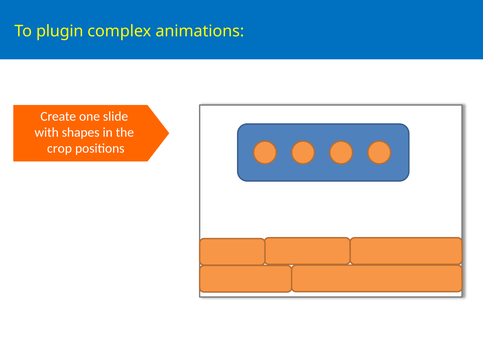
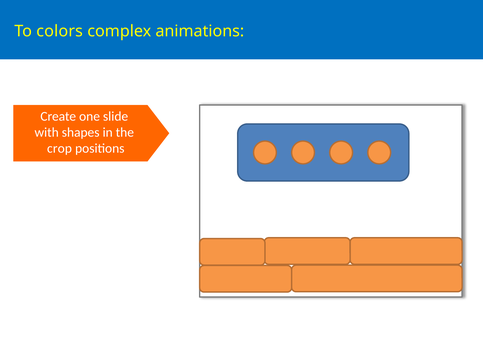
plugin: plugin -> colors
